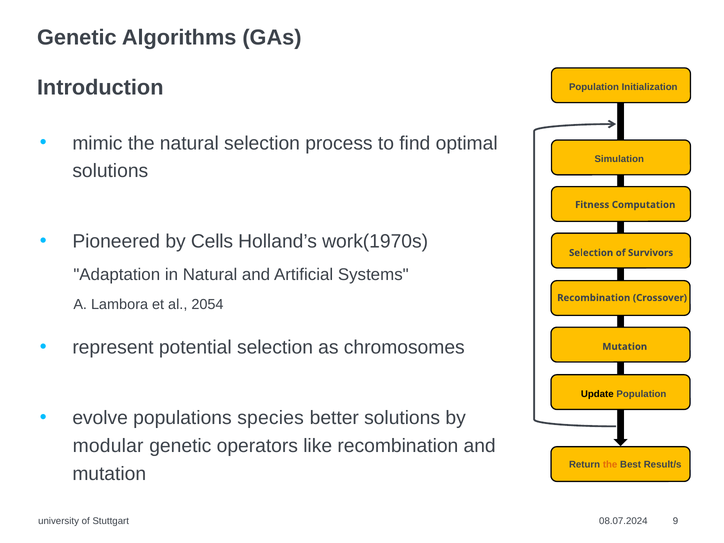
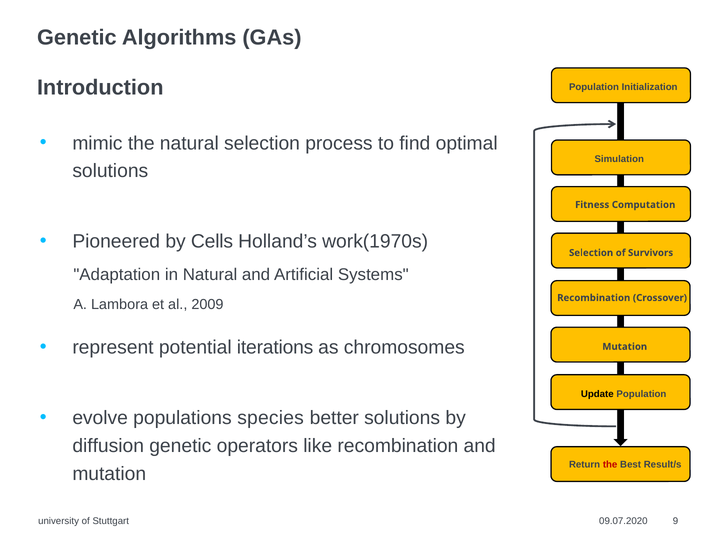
2054: 2054 -> 2009
potential selection: selection -> iterations
modular: modular -> diffusion
the at (610, 464) colour: orange -> red
08.07.2024: 08.07.2024 -> 09.07.2020
